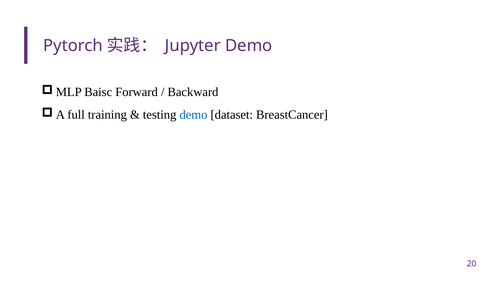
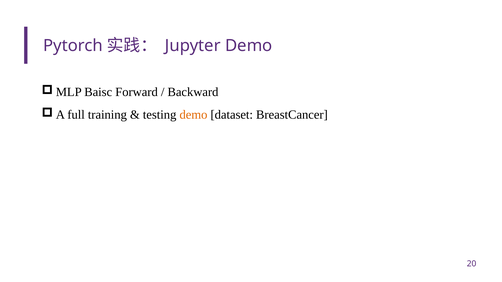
demo at (193, 115) colour: blue -> orange
